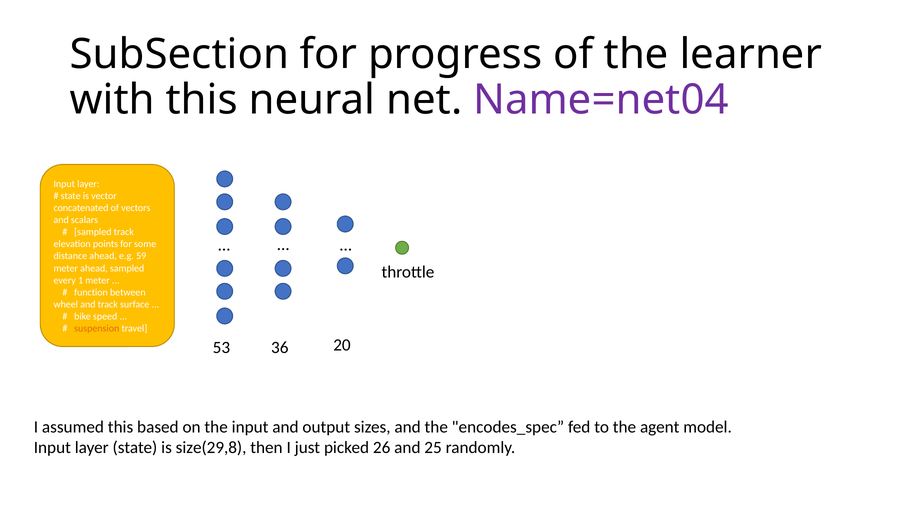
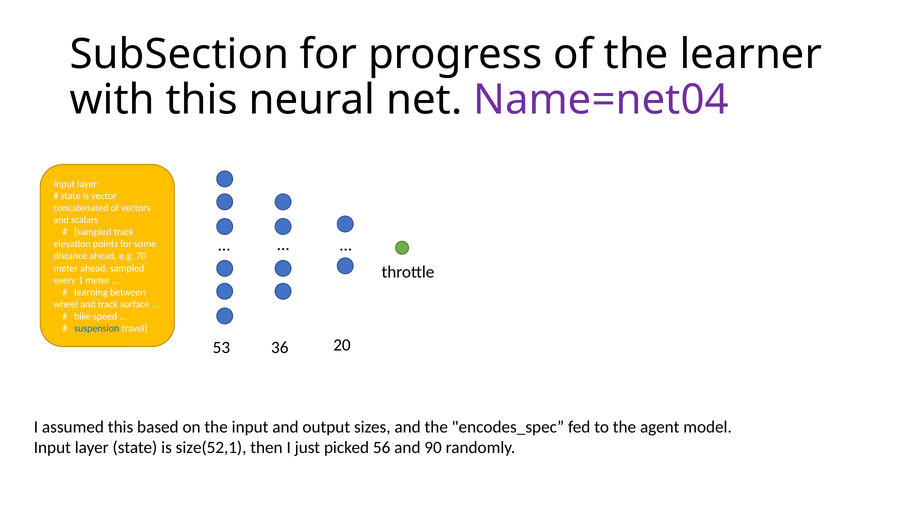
59: 59 -> 70
function: function -> learning
suspension colour: orange -> blue
size(29,8: size(29,8 -> size(52,1
26: 26 -> 56
25: 25 -> 90
